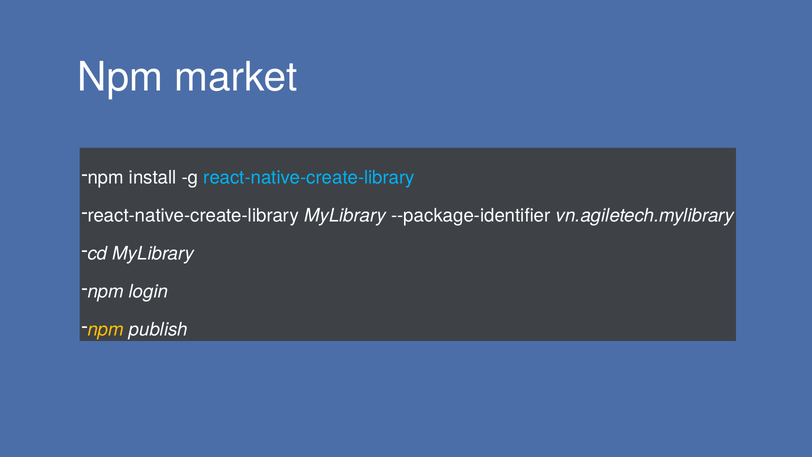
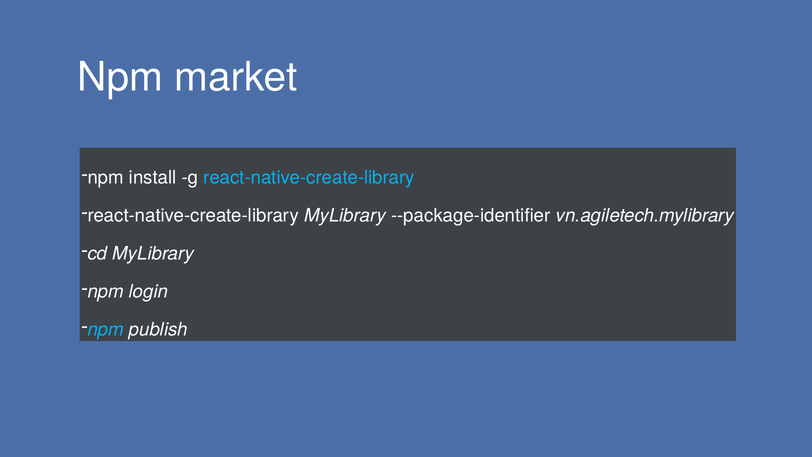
npm at (106, 329) colour: yellow -> light blue
